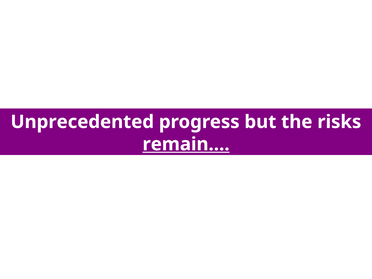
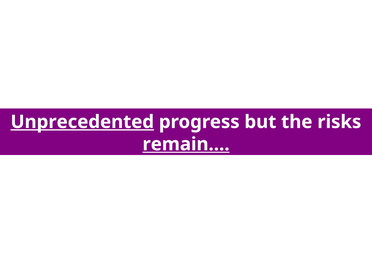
Unprecedented underline: none -> present
